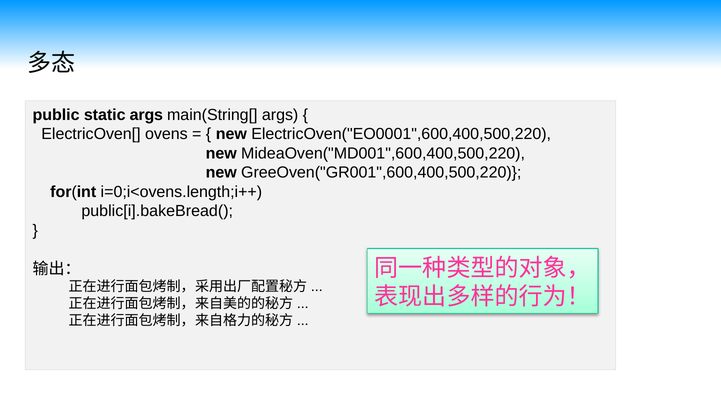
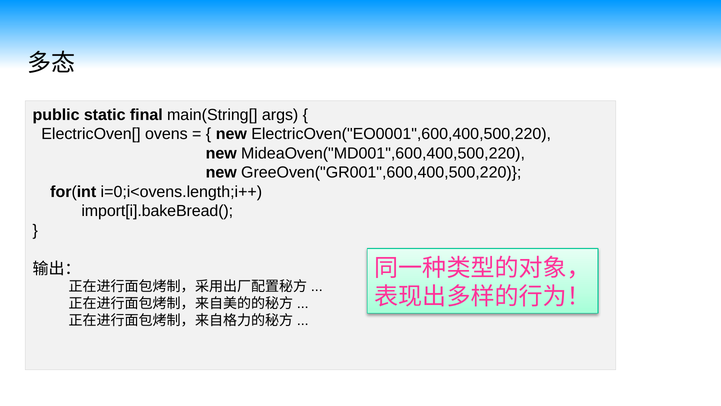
static args: args -> final
public[i].bakeBread(: public[i].bakeBread( -> import[i].bakeBread(
